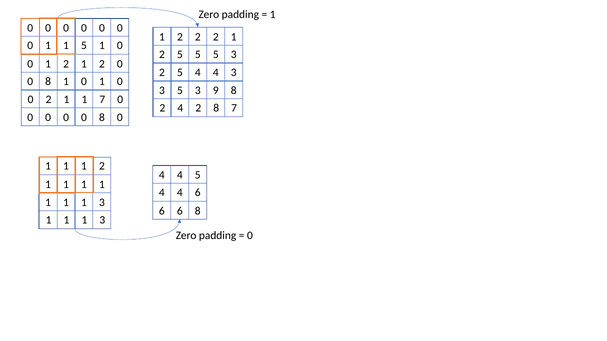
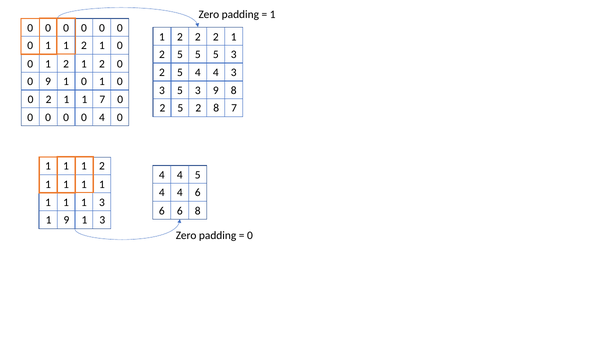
0 1 1 5: 5 -> 2
8 at (48, 82): 8 -> 9
4 at (180, 108): 4 -> 5
0 0 8: 8 -> 4
1 at (66, 220): 1 -> 9
